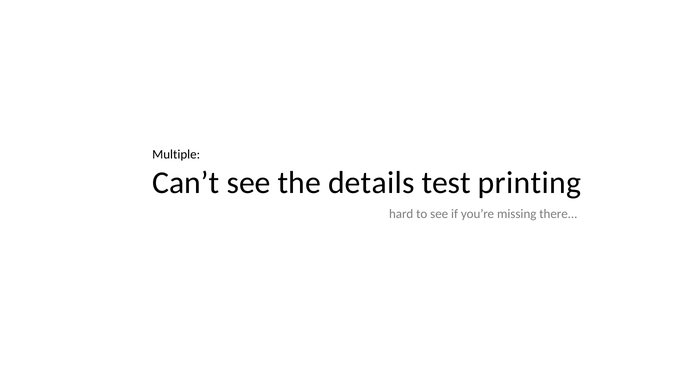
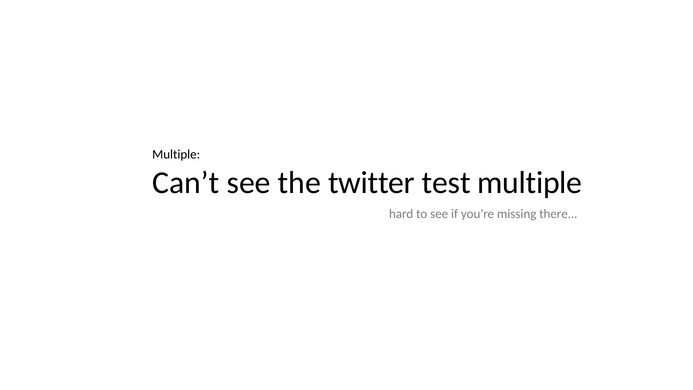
details: details -> twitter
test printing: printing -> multiple
